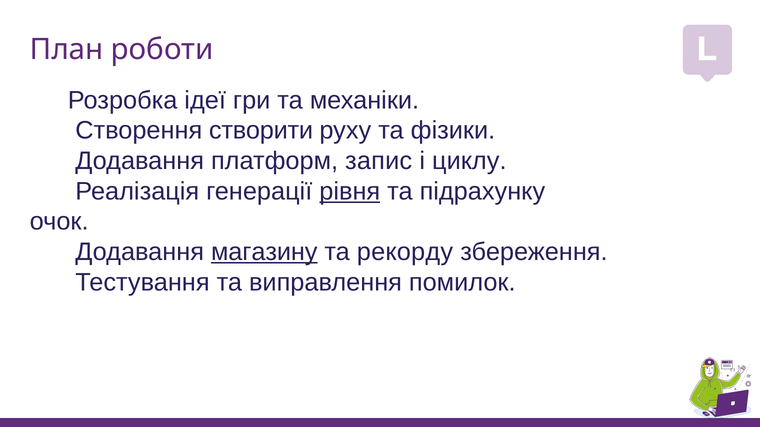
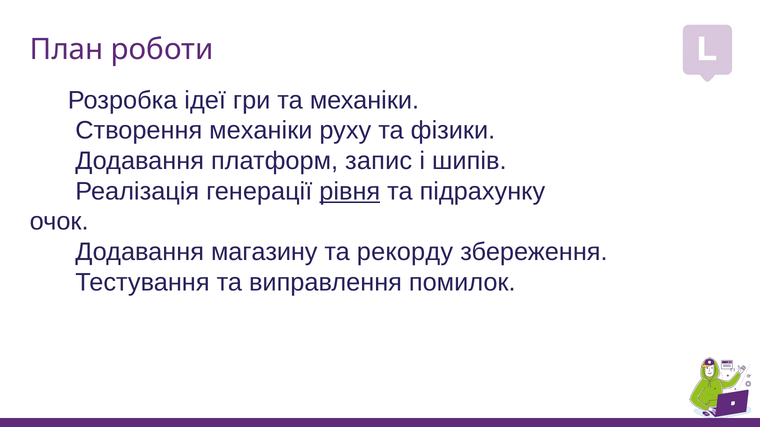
Створення створити: створити -> механіки
циклу: циклу -> шипів
магазину underline: present -> none
